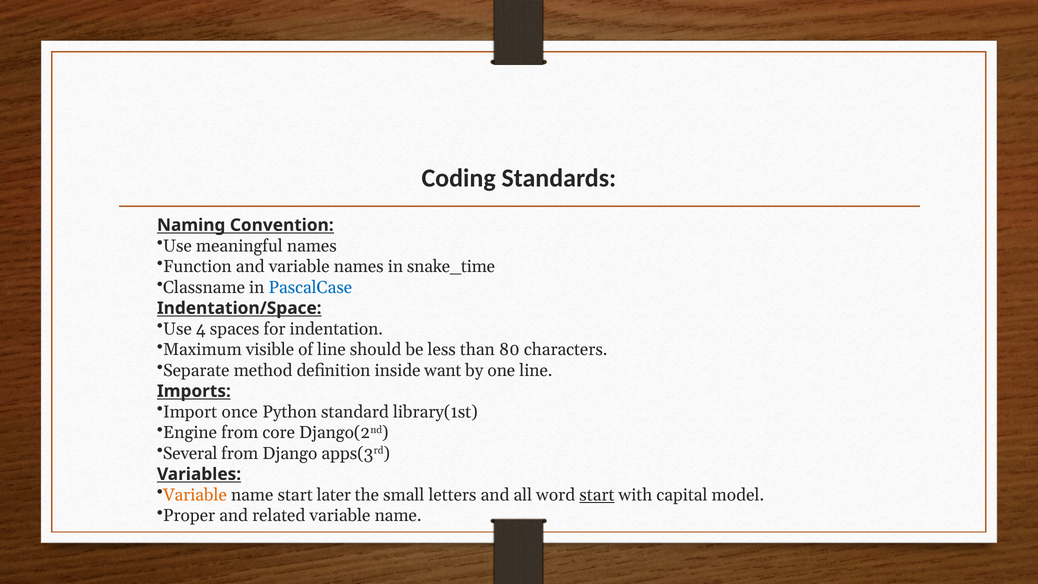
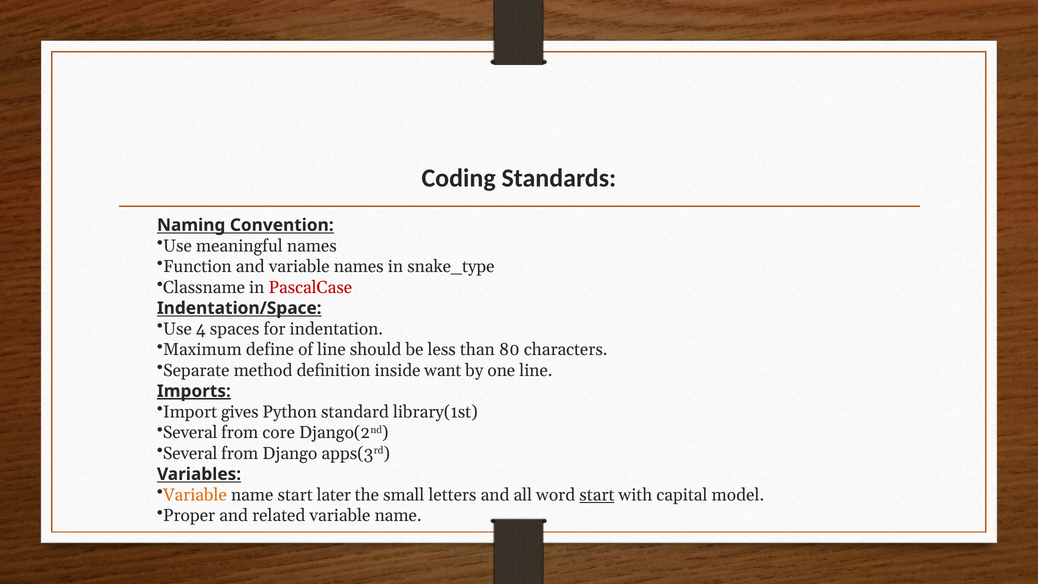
snake_time: snake_time -> snake_type
PascalCase colour: blue -> red
visible: visible -> define
Imports underline: none -> present
once: once -> gives
Engine at (190, 433): Engine -> Several
